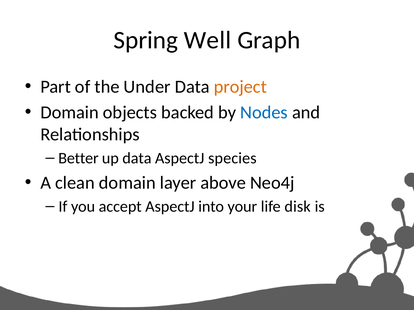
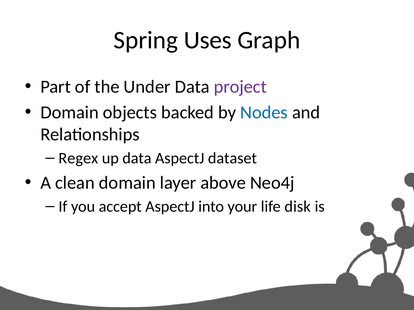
Well: Well -> Uses
project colour: orange -> purple
Better: Better -> Regex
species: species -> dataset
